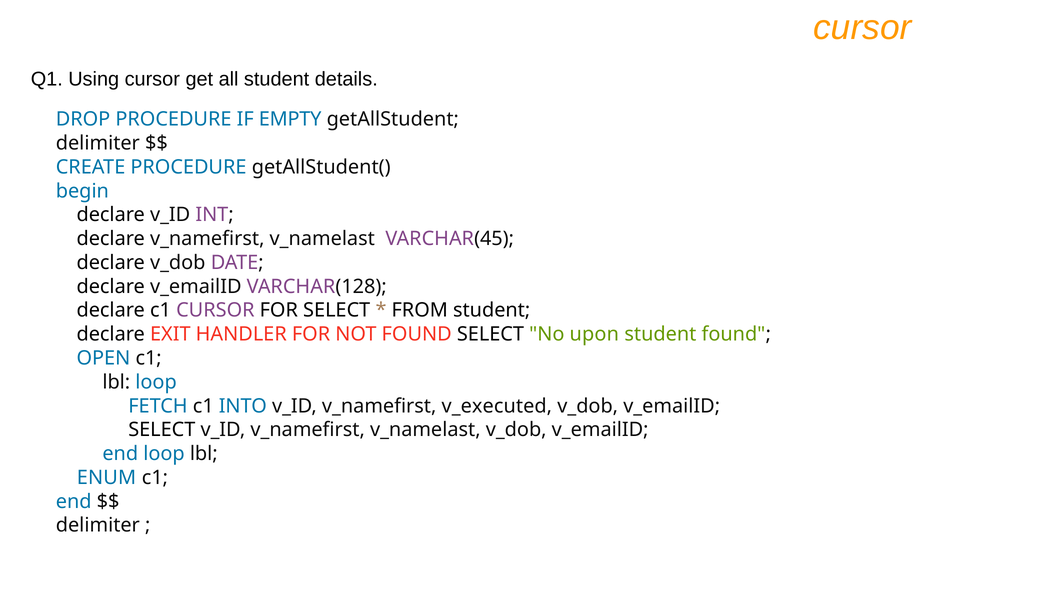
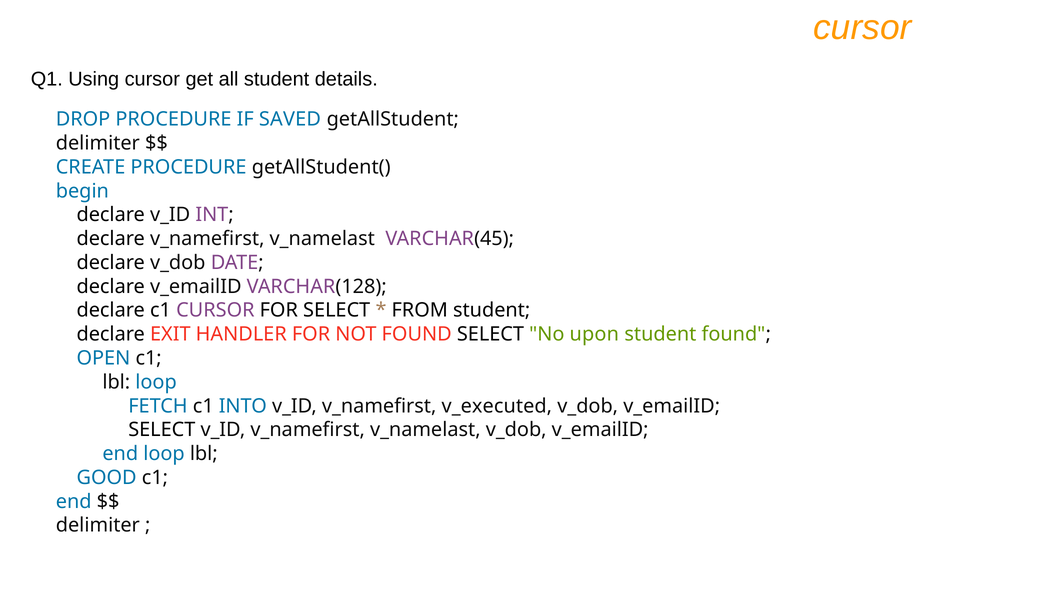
EMPTY: EMPTY -> SAVED
ENUM: ENUM -> GOOD
